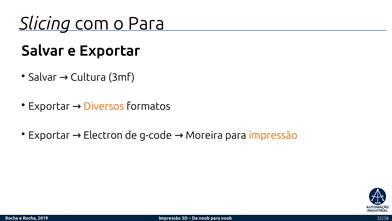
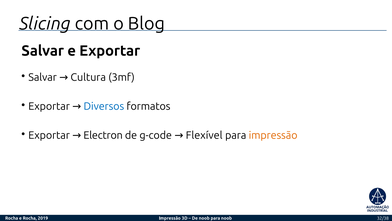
o Para: Para -> Blog
Diversos colour: orange -> blue
Moreira: Moreira -> Flexível
